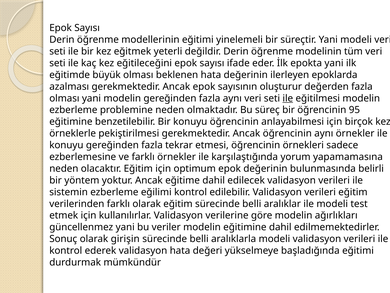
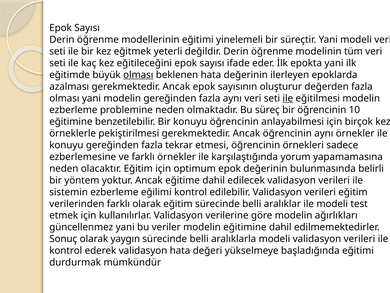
olması at (138, 75) underline: none -> present
95: 95 -> 10
girişin: girişin -> yaygın
